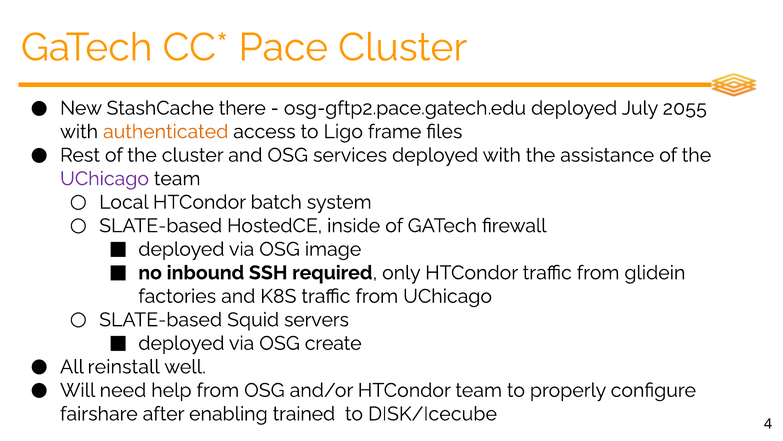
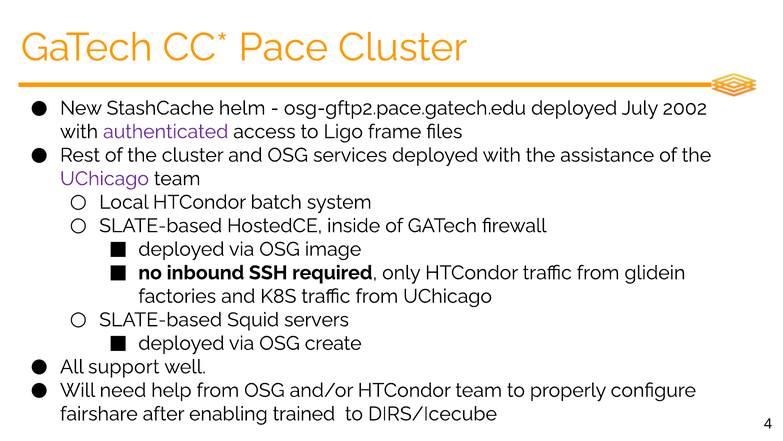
there: there -> helm
2055: 2055 -> 2002
authenticated colour: orange -> purple
reinstall: reinstall -> support
DISK/Icecube: DISK/Icecube -> DIRS/Icecube
